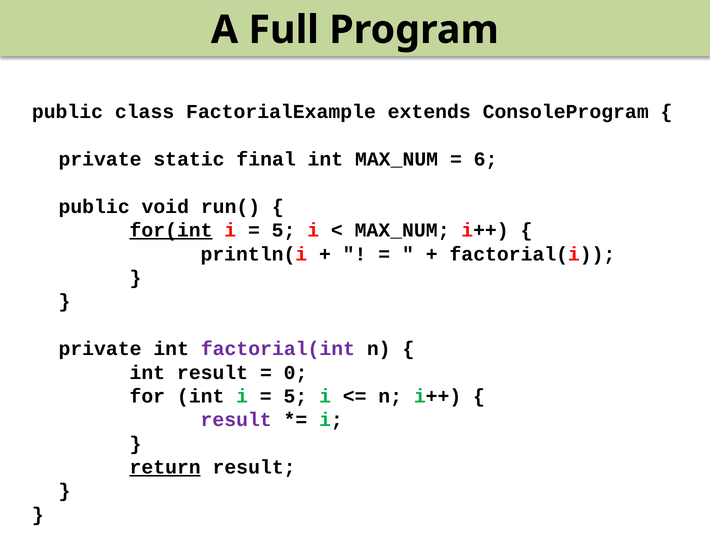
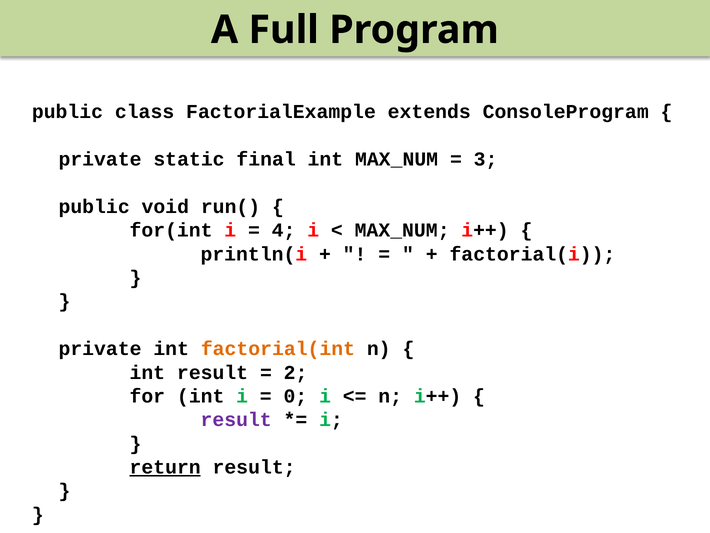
6: 6 -> 3
for(int underline: present -> none
5 at (284, 230): 5 -> 4
factorial(int colour: purple -> orange
0: 0 -> 2
5 at (295, 396): 5 -> 0
